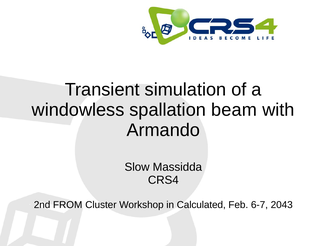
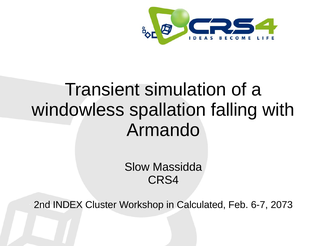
beam: beam -> falling
FROM: FROM -> INDEX
2043: 2043 -> 2073
